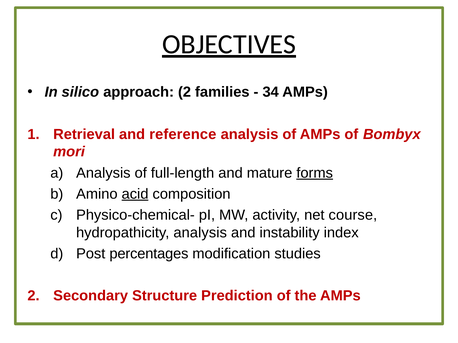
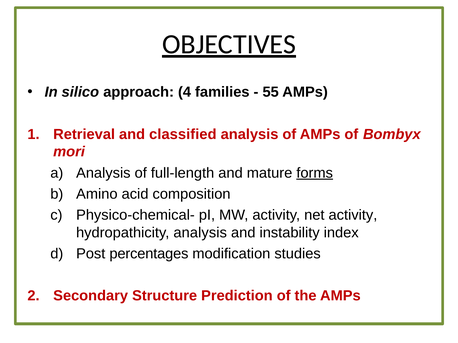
approach 2: 2 -> 4
34: 34 -> 55
reference: reference -> classified
acid underline: present -> none
net course: course -> activity
